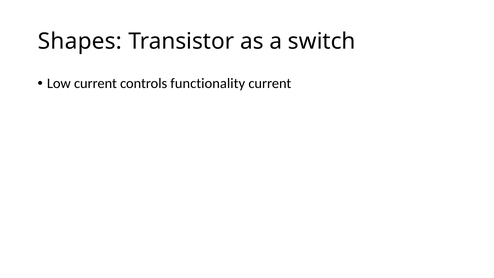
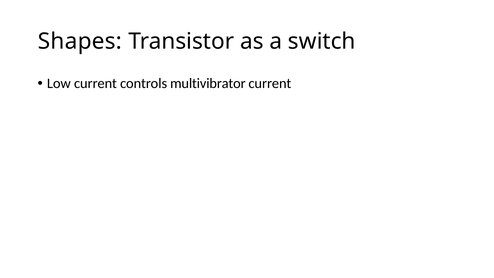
functionality: functionality -> multivibrator
